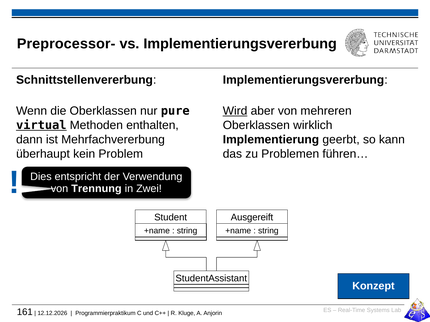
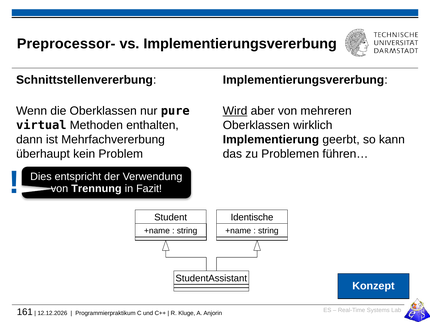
virtual underline: present -> none
Zwei: Zwei -> Fazit
Ausgereift: Ausgereift -> Identische
